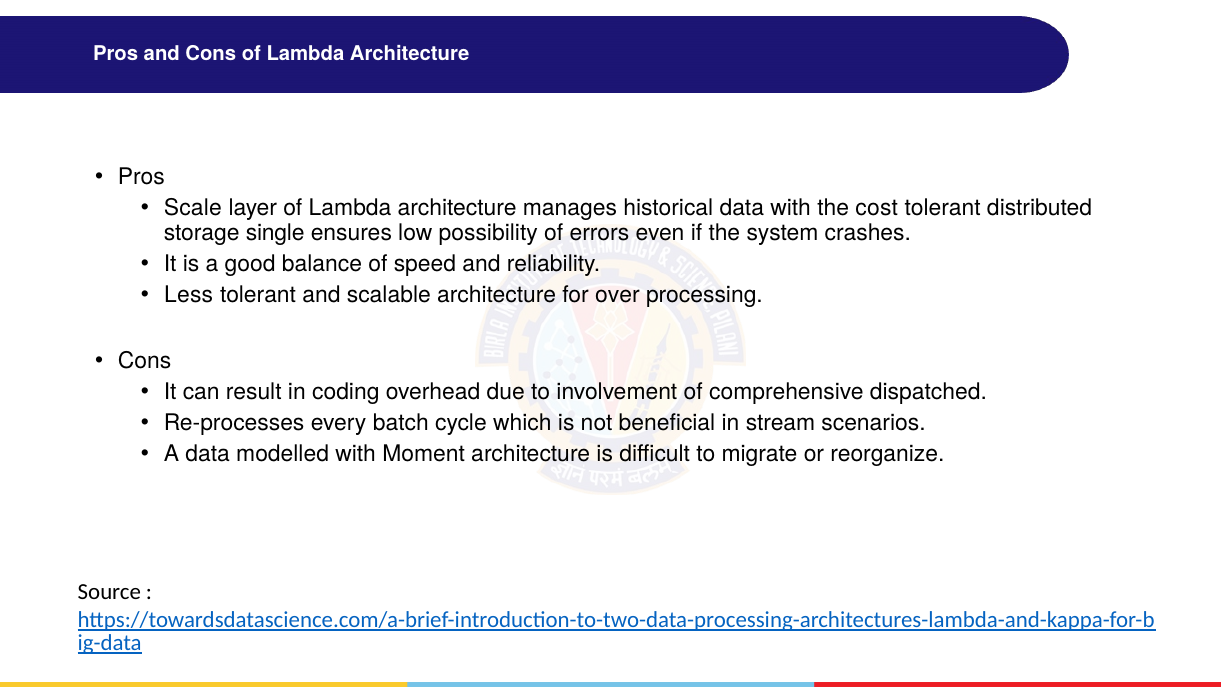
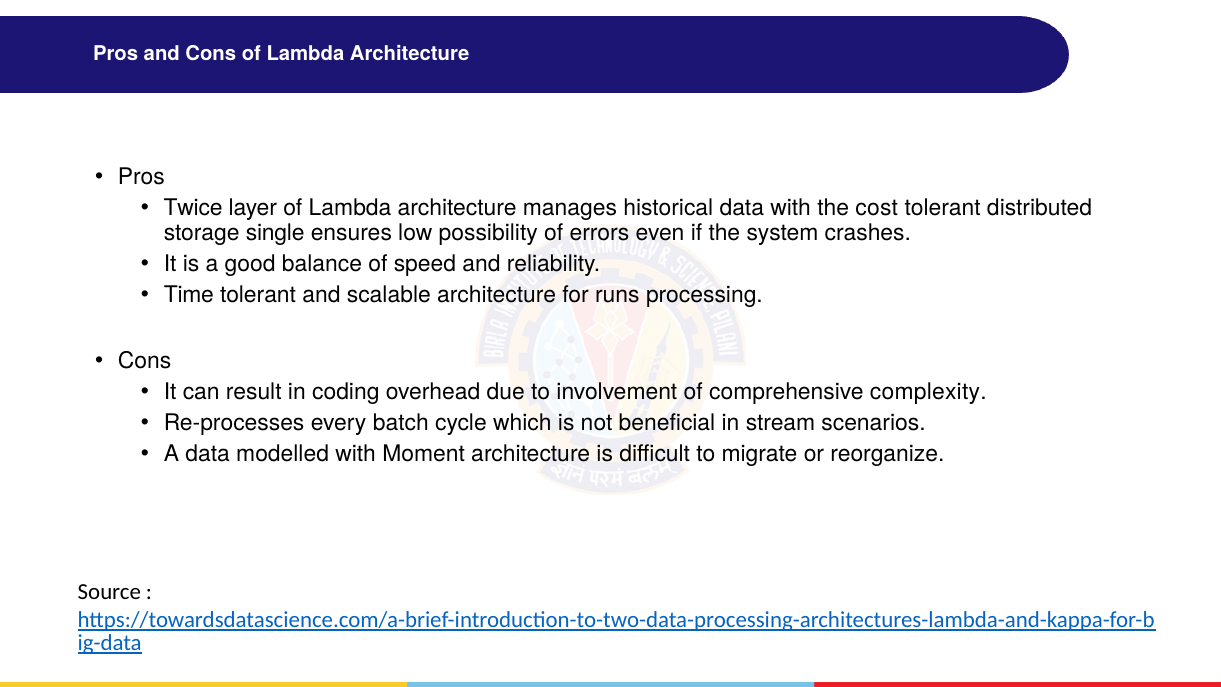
Scale: Scale -> Twice
Less: Less -> Time
over: over -> runs
dispatched: dispatched -> complexity
